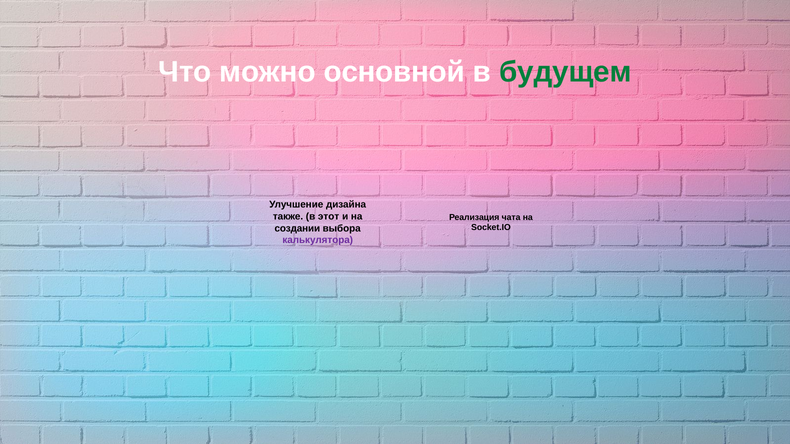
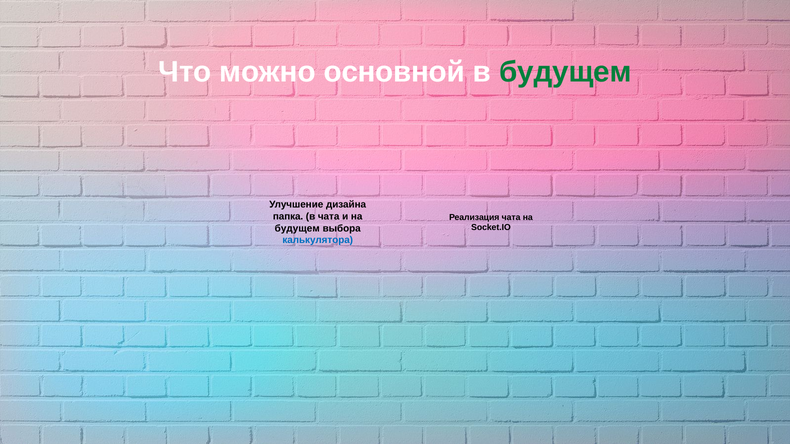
также: также -> папка
в этот: этот -> чата
создании at (297, 228): создании -> будущем
калькулятора colour: purple -> blue
